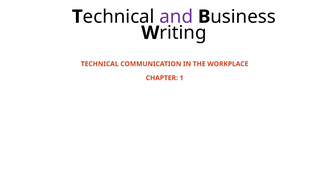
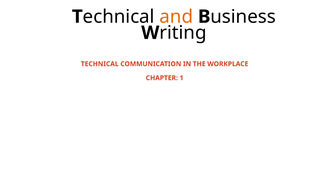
and colour: purple -> orange
